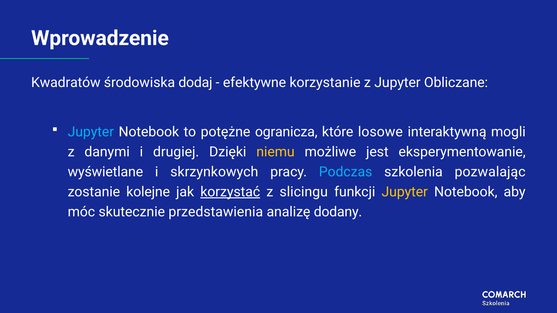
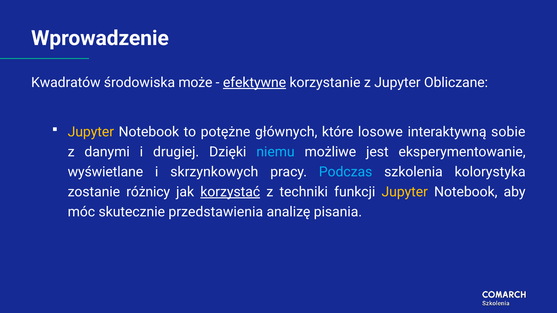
dodaj: dodaj -> może
efektywne underline: none -> present
Jupyter at (91, 132) colour: light blue -> yellow
ogranicza: ogranicza -> głównych
mogli: mogli -> sobie
niemu colour: yellow -> light blue
pozwalając: pozwalając -> kolorystyka
kolejne: kolejne -> różnicy
slicingu: slicingu -> techniki
dodany: dodany -> pisania
